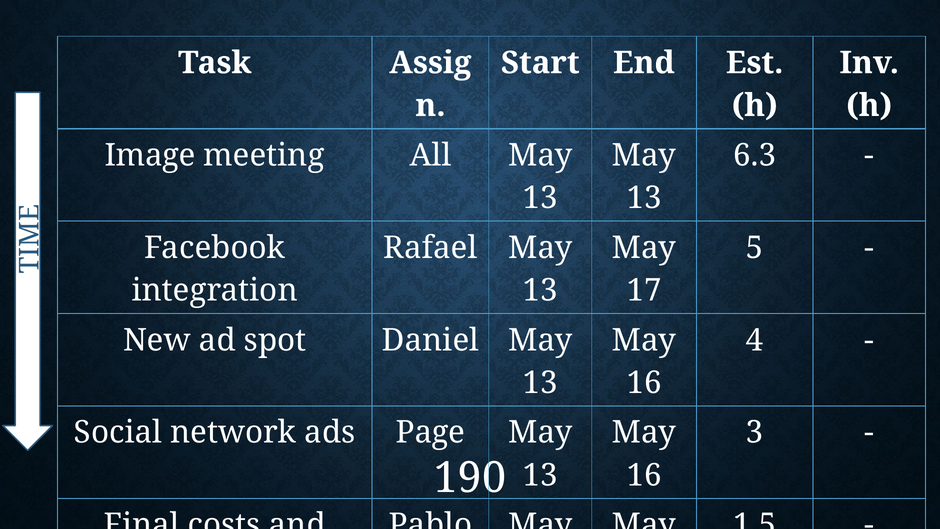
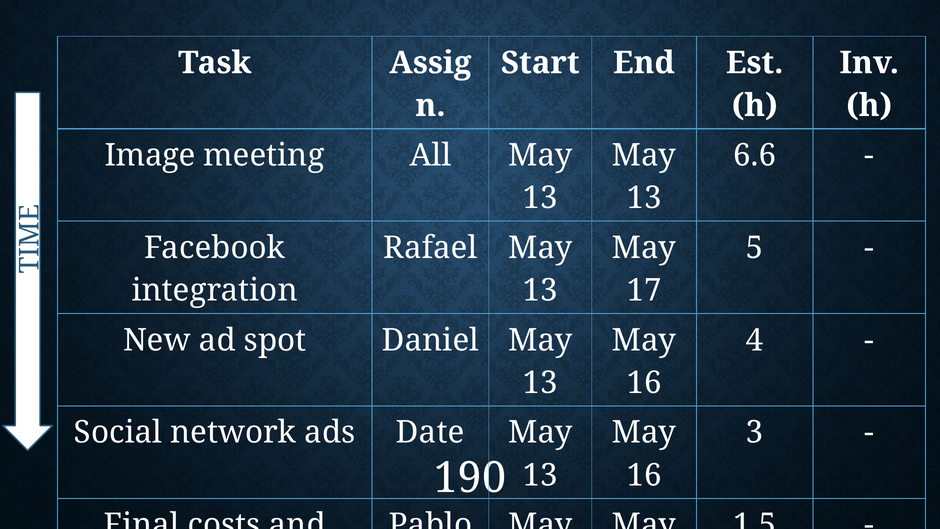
6.3: 6.3 -> 6.6
Page: Page -> Date
